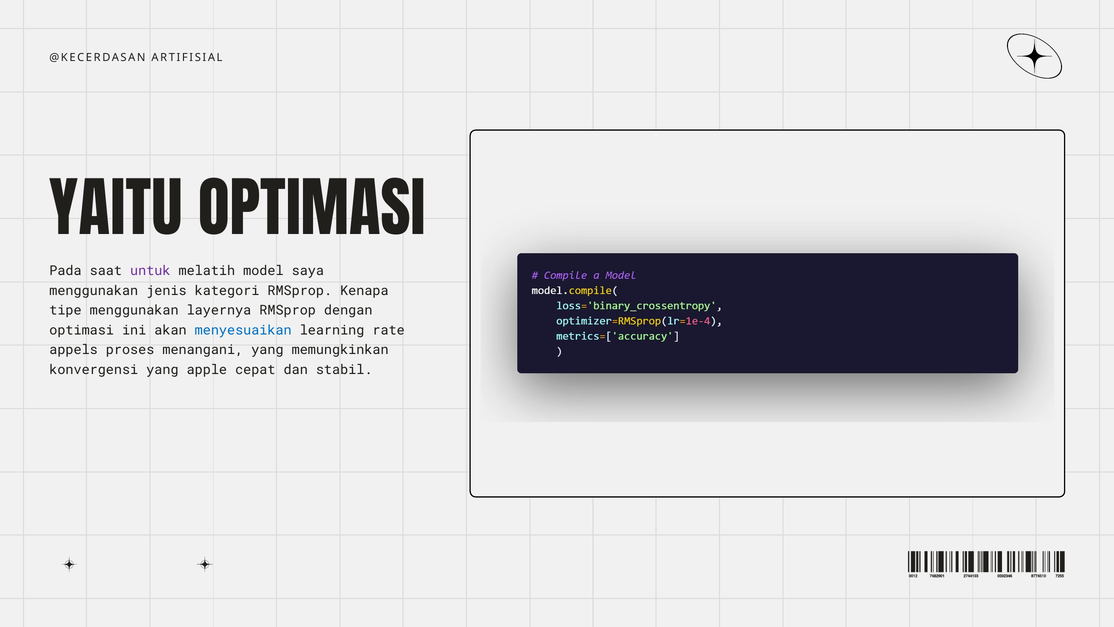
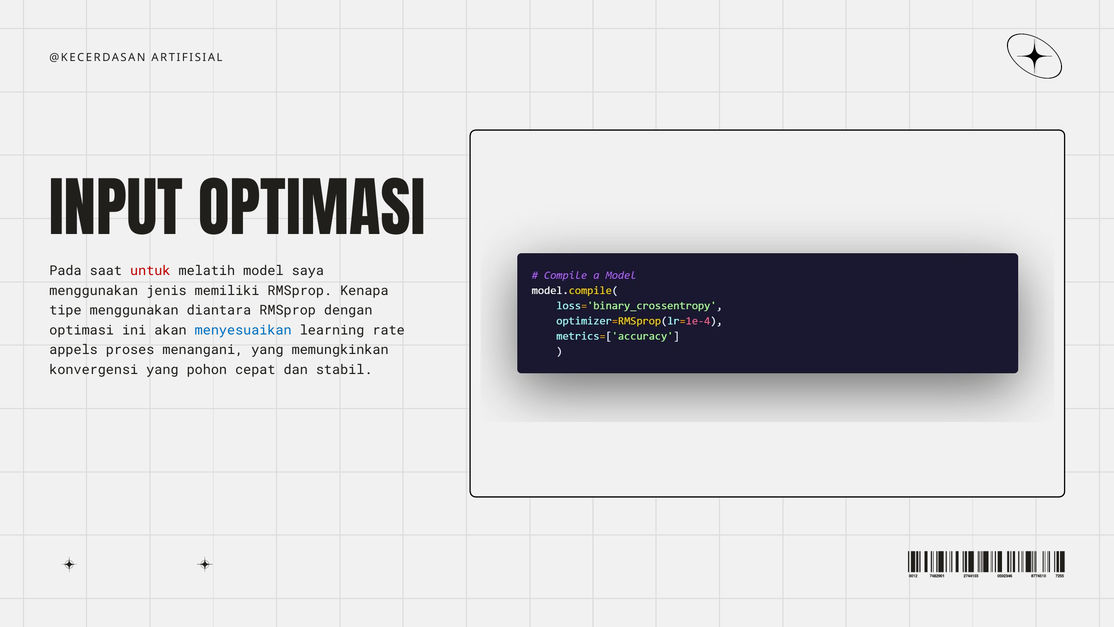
YAITU: YAITU -> INPUT
untuk colour: purple -> red
kategori: kategori -> memiliki
layernya: layernya -> diantara
apple: apple -> pohon
